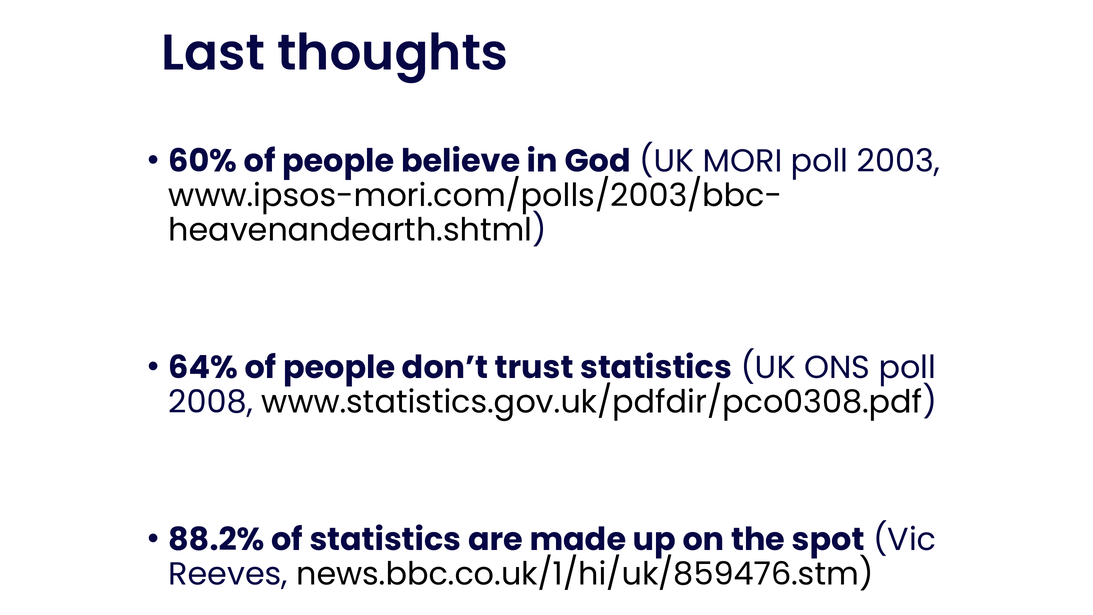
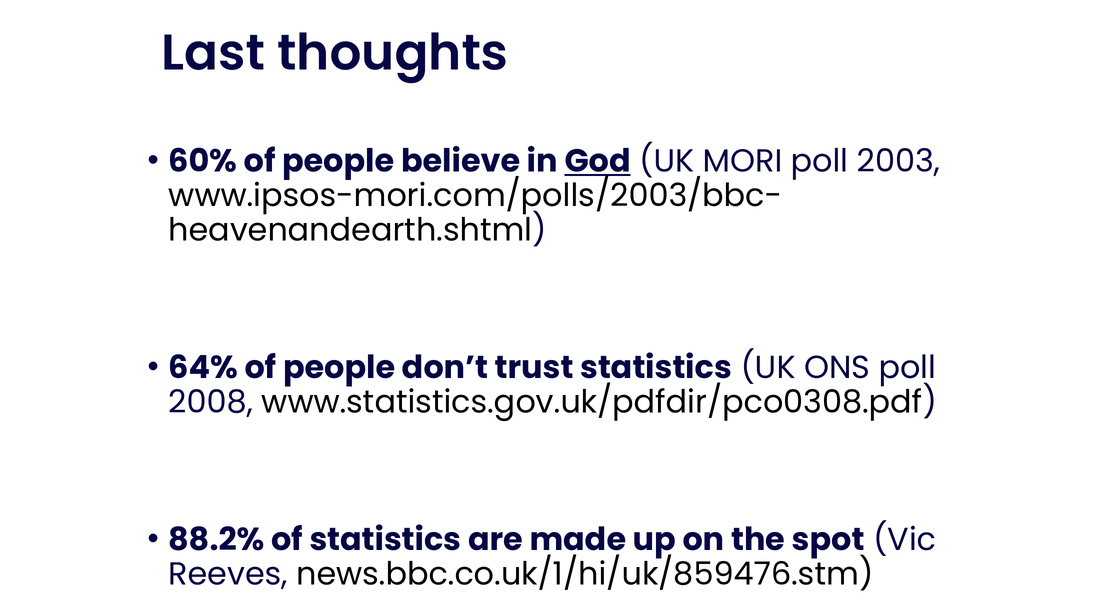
God underline: none -> present
